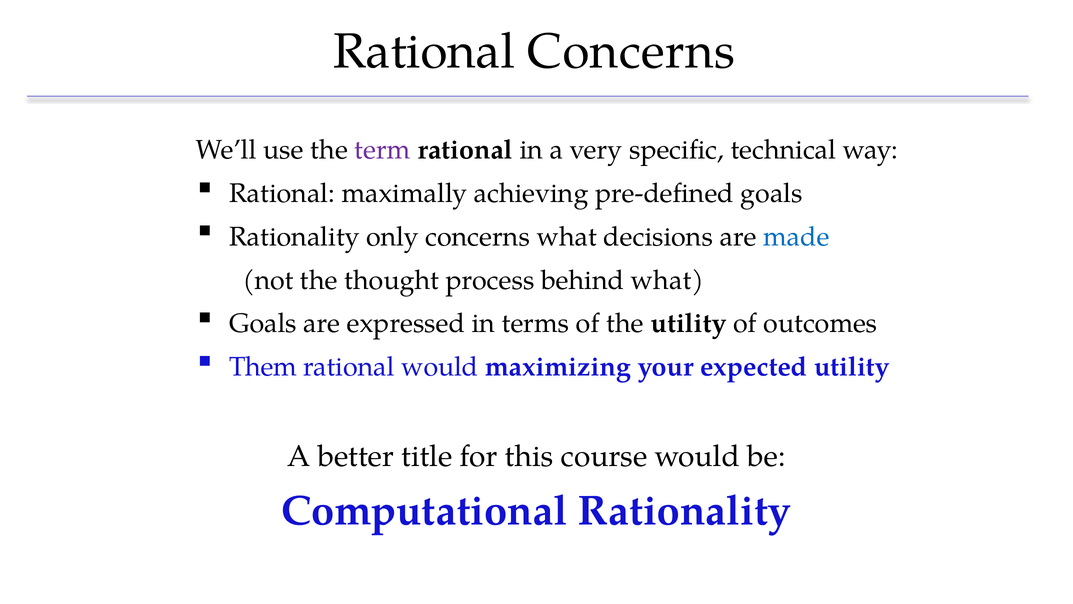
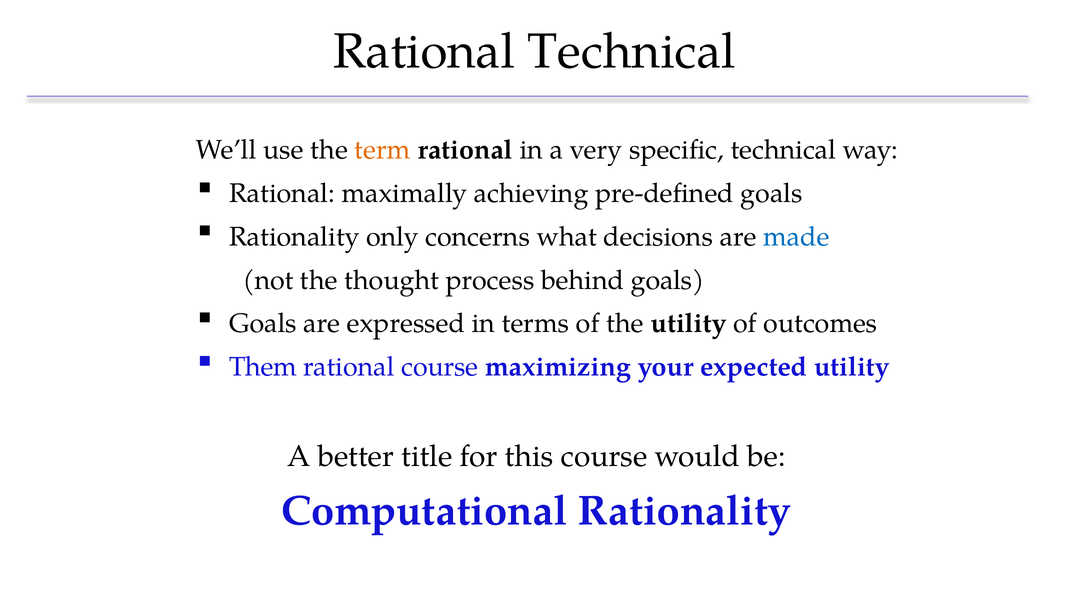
Rational Concerns: Concerns -> Technical
term colour: purple -> orange
behind what: what -> goals
rational would: would -> course
